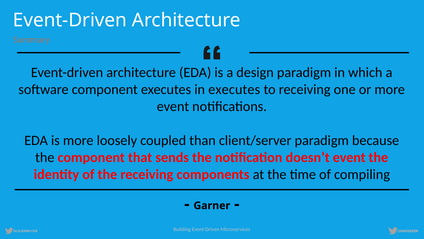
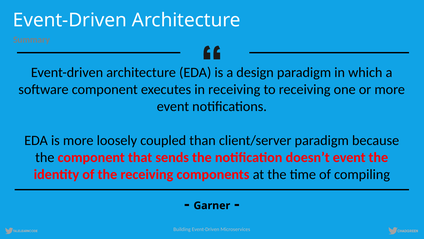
in executes: executes -> receiving
